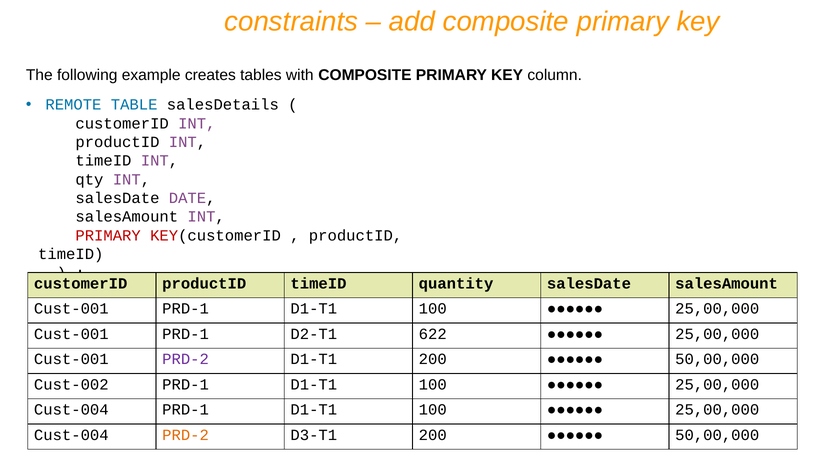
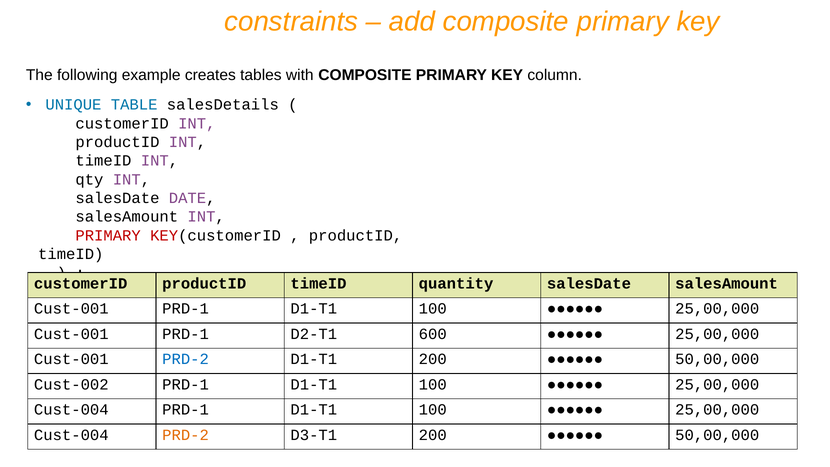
REMOTE: REMOTE -> UNIQUE
622: 622 -> 600
PRD-2 at (186, 359) colour: purple -> blue
